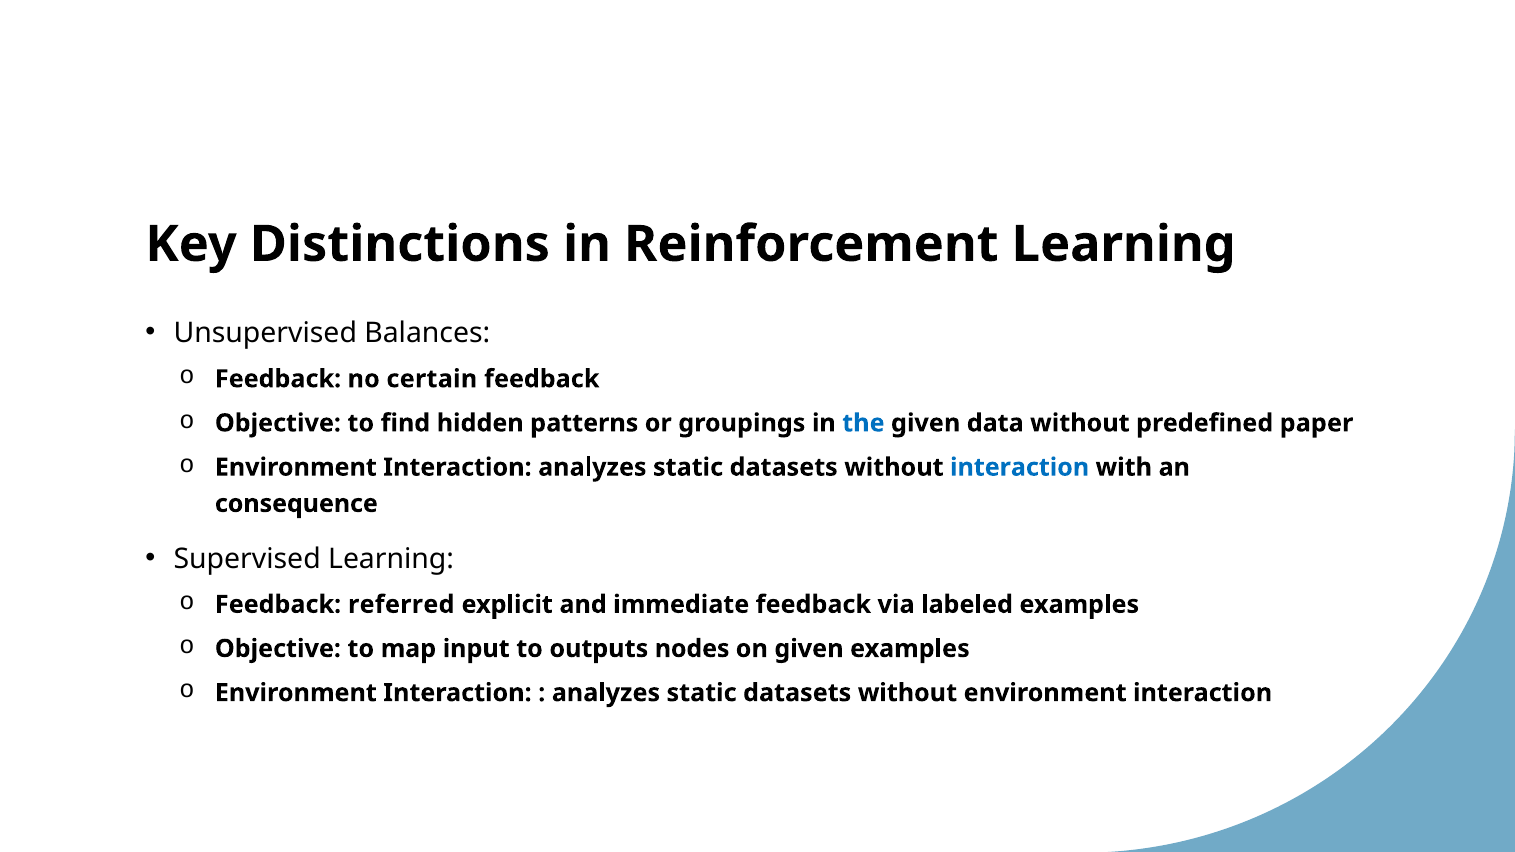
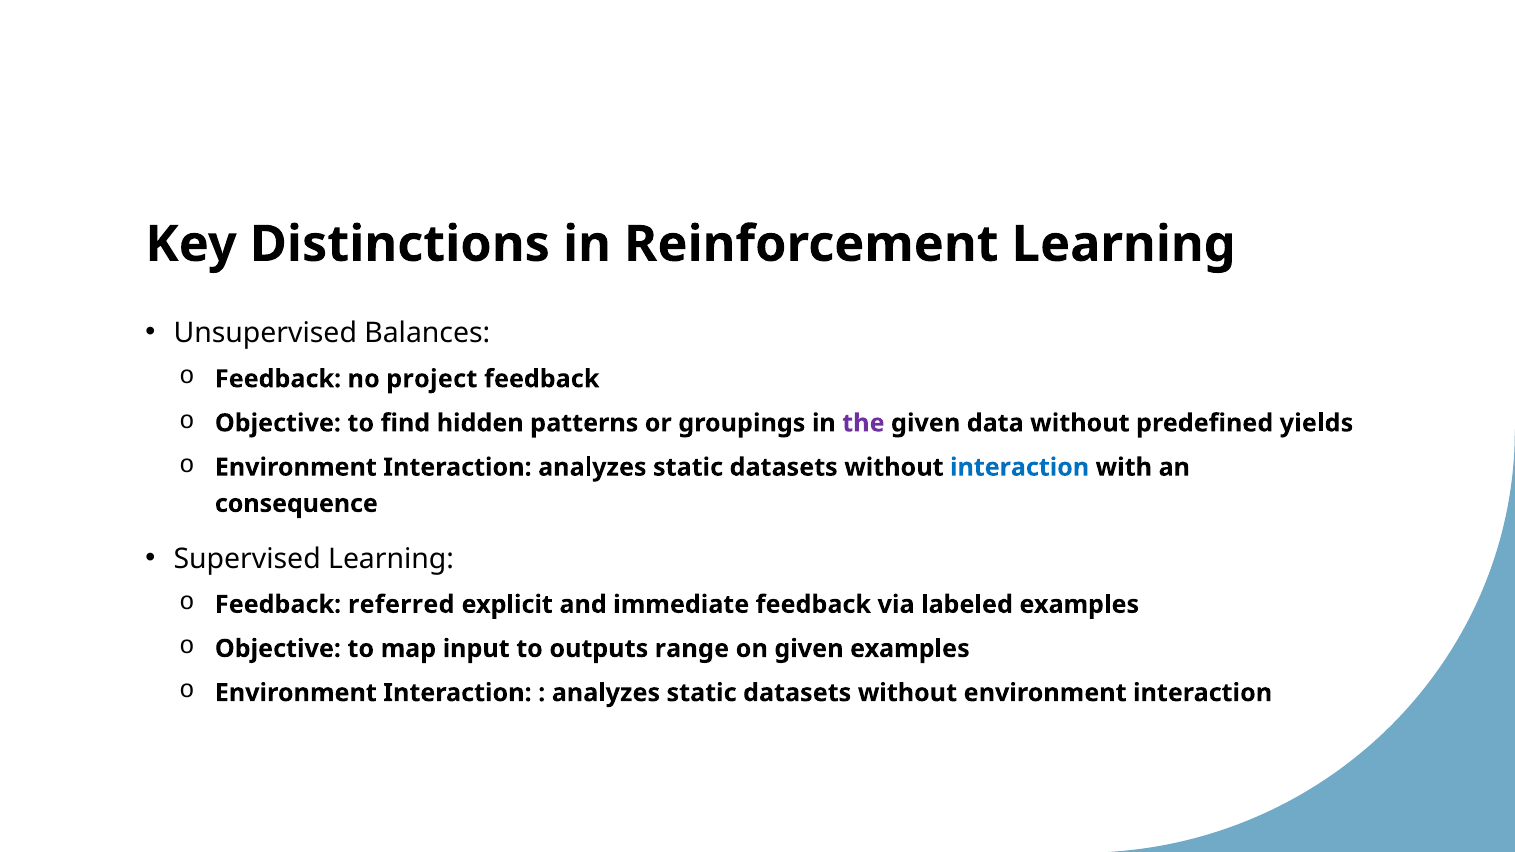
certain: certain -> project
the colour: blue -> purple
paper: paper -> yields
nodes: nodes -> range
